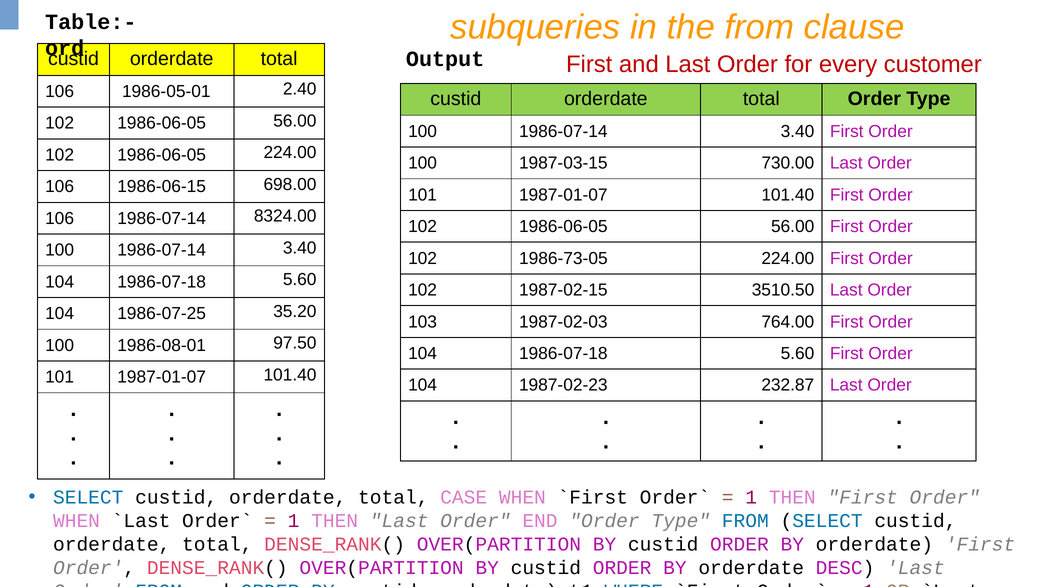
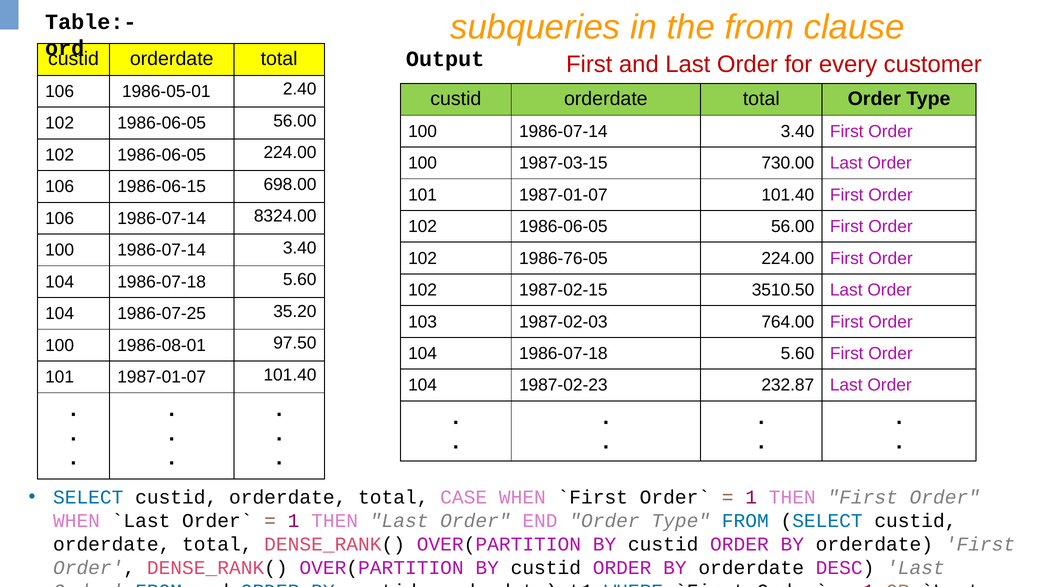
1986-73-05: 1986-73-05 -> 1986-76-05
